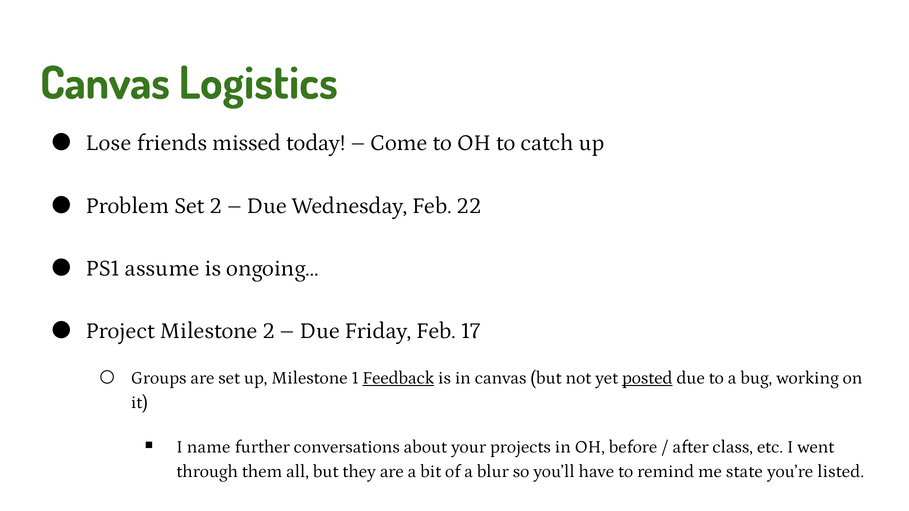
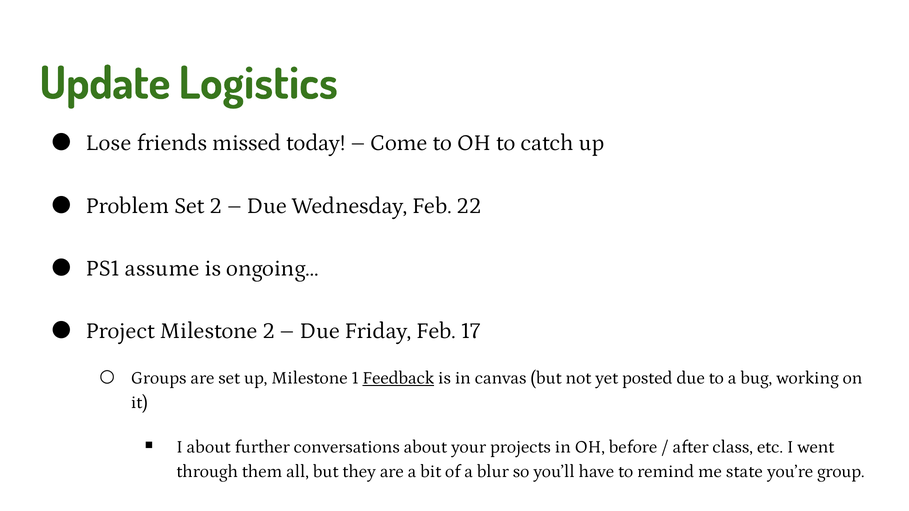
Canvas at (105, 84): Canvas -> Update
posted underline: present -> none
I name: name -> about
listed: listed -> group
